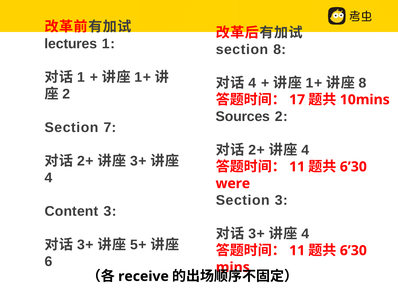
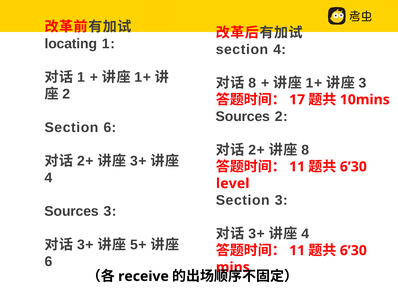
lectures: lectures -> locating
section 8: 8 -> 4
4 at (252, 83): 4 -> 8
8 at (363, 83): 8 -> 3
Section 7: 7 -> 6
4 at (305, 150): 4 -> 8
were: were -> level
Content at (71, 212): Content -> Sources
